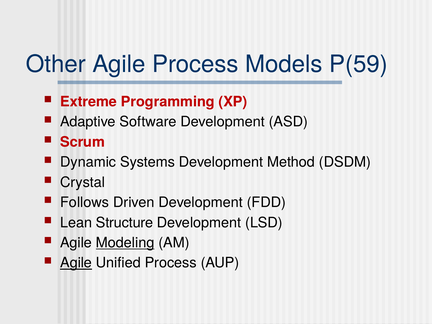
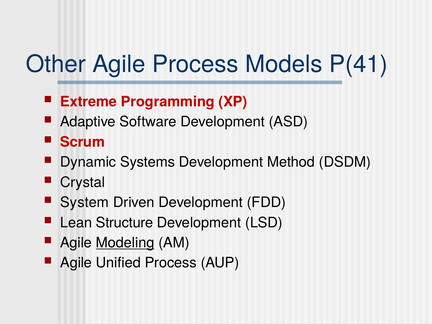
P(59: P(59 -> P(41
Follows: Follows -> System
Agile at (76, 263) underline: present -> none
